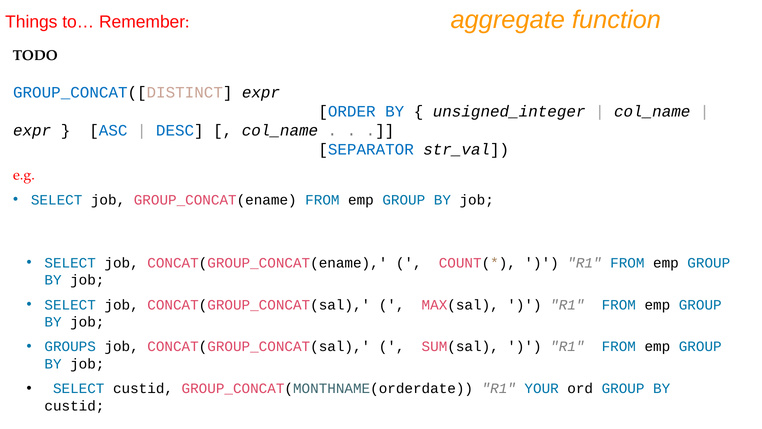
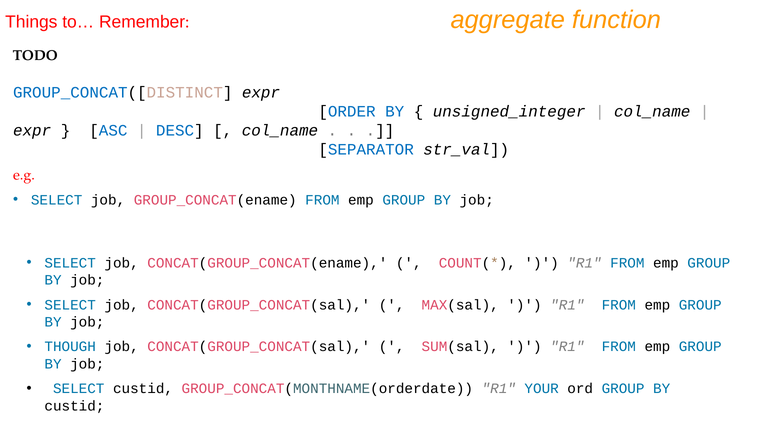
GROUPS: GROUPS -> THOUGH
